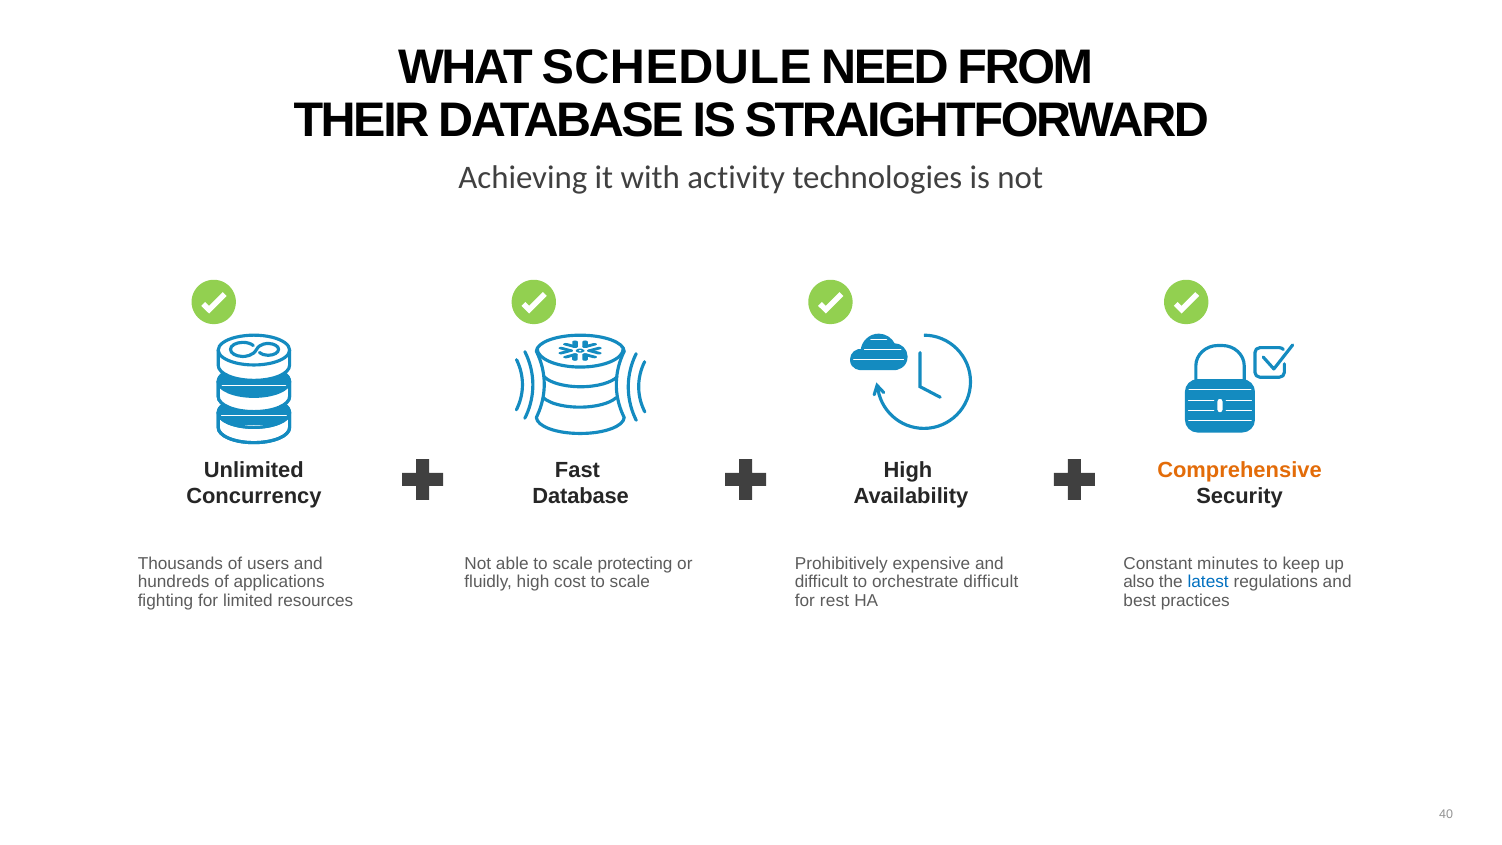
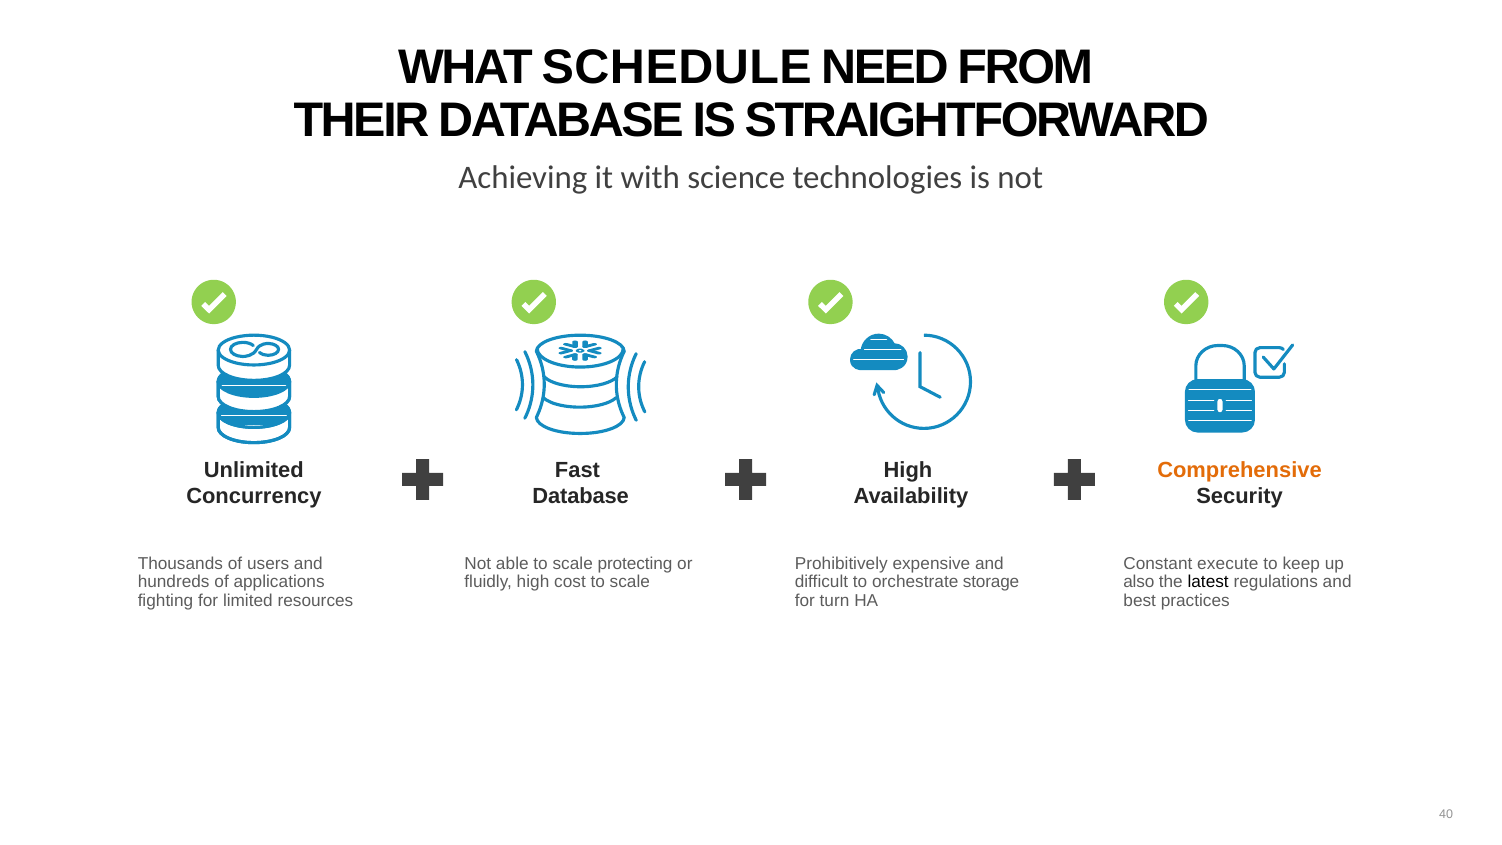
activity: activity -> science
minutes: minutes -> execute
orchestrate difficult: difficult -> storage
latest colour: blue -> black
rest: rest -> turn
